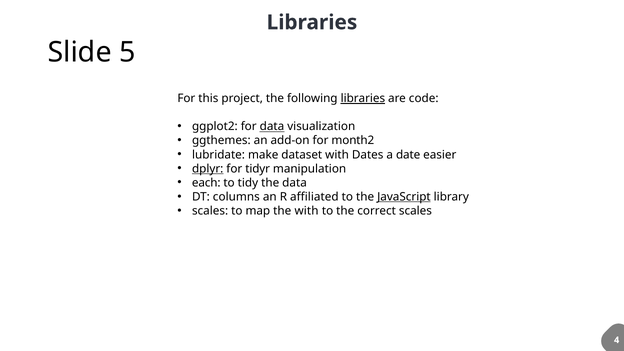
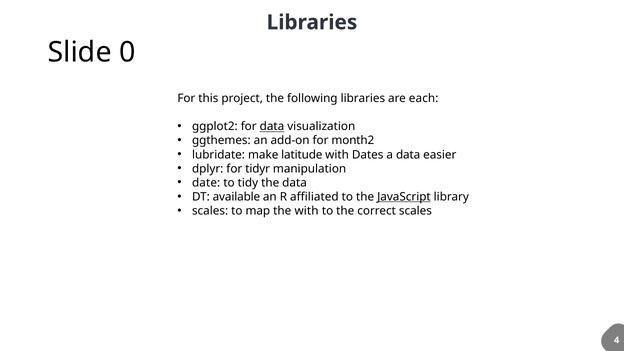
5: 5 -> 0
libraries at (363, 99) underline: present -> none
code: code -> each
dataset: dataset -> latitude
a date: date -> data
dplyr underline: present -> none
each: each -> date
columns: columns -> available
